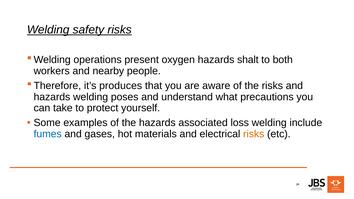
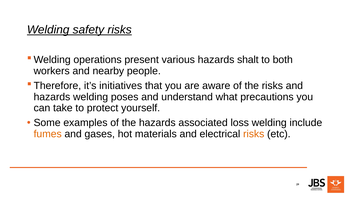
oxygen: oxygen -> various
produces: produces -> initiatives
fumes colour: blue -> orange
